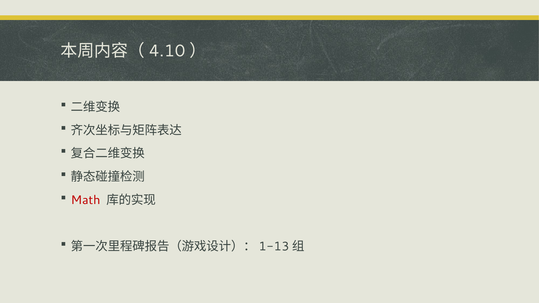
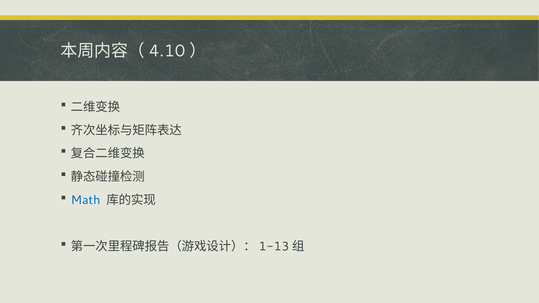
Math colour: red -> blue
